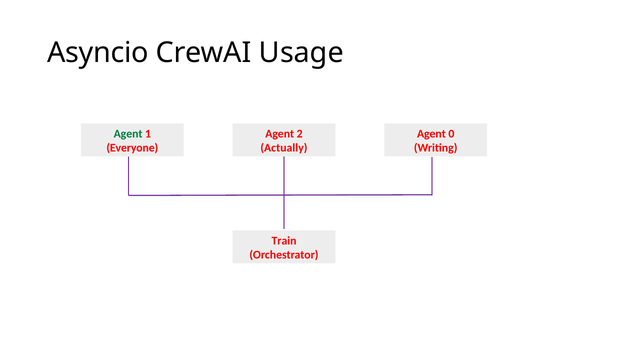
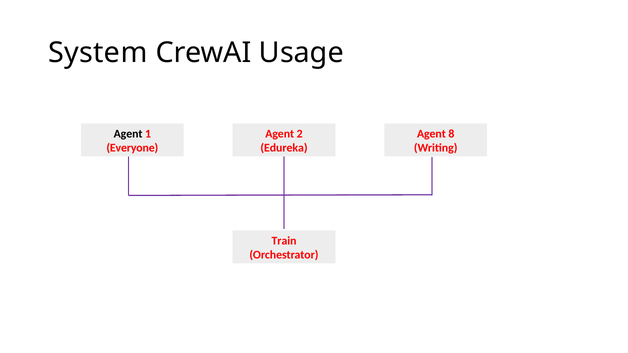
Asyncio: Asyncio -> System
Agent at (128, 134) colour: green -> black
0: 0 -> 8
Actually: Actually -> Edureka
